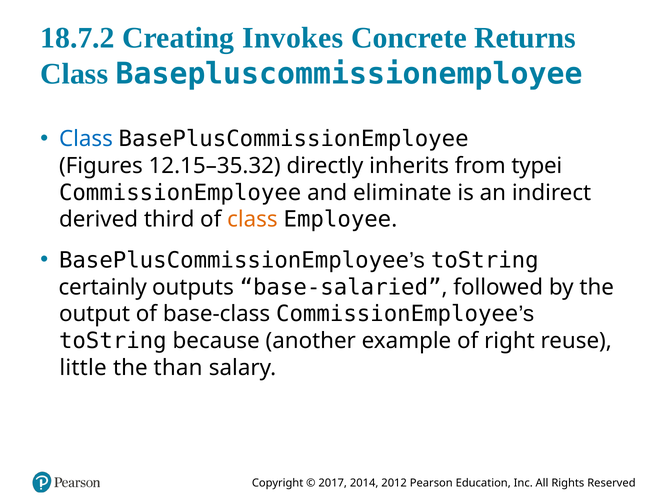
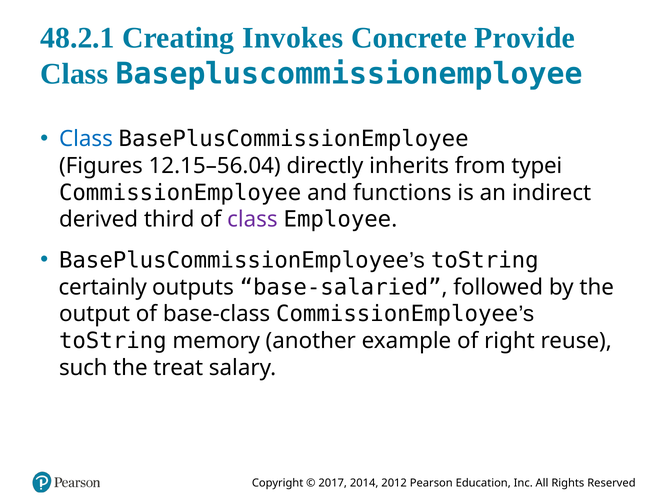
18.7.2: 18.7.2 -> 48.2.1
Returns: Returns -> Provide
12.15–35.32: 12.15–35.32 -> 12.15–56.04
eliminate: eliminate -> functions
class at (252, 220) colour: orange -> purple
because: because -> memory
little: little -> such
than: than -> treat
